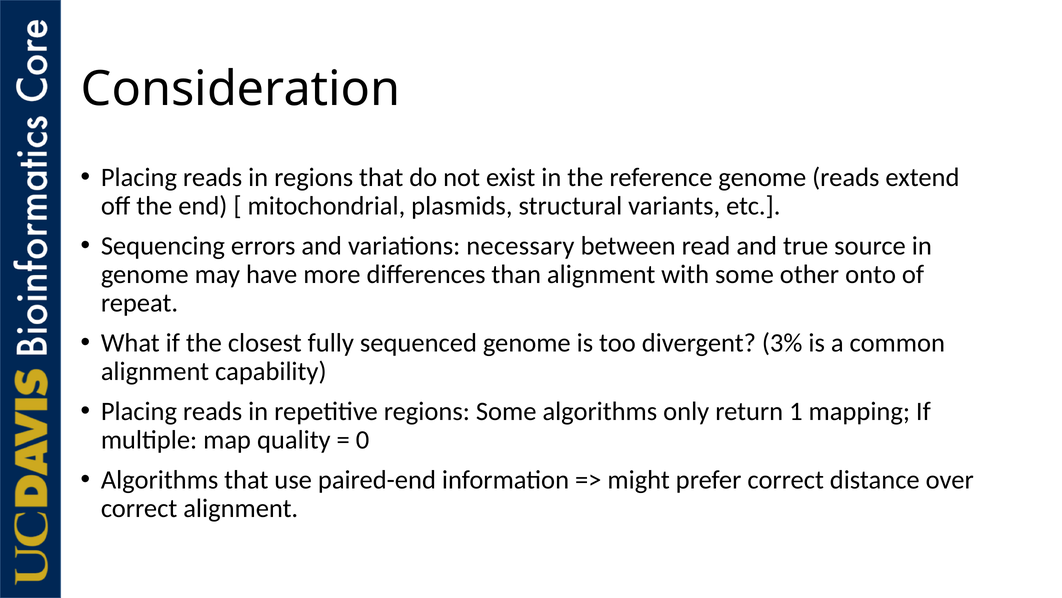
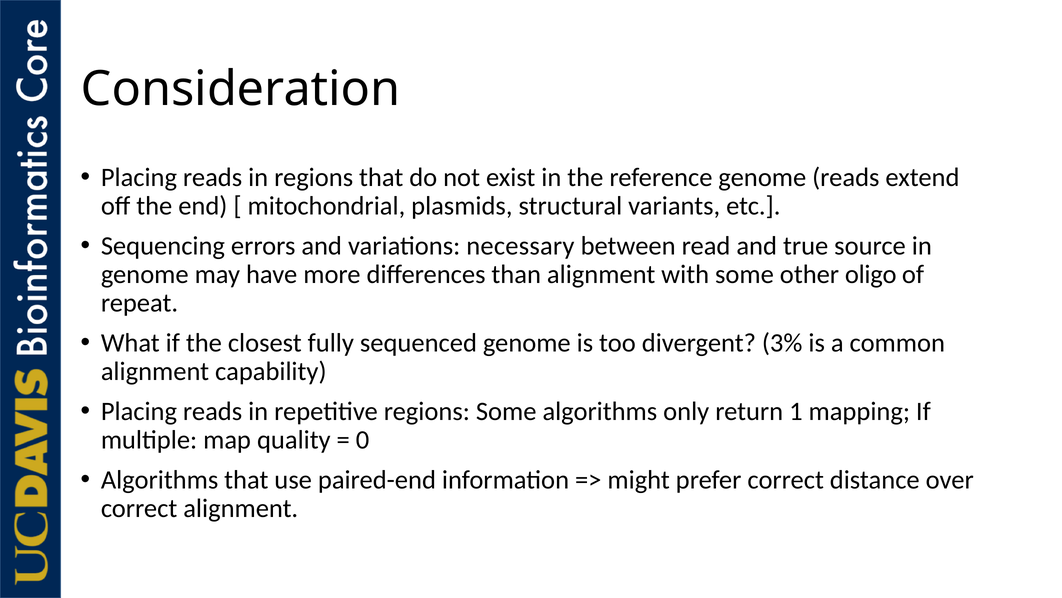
onto: onto -> oligo
